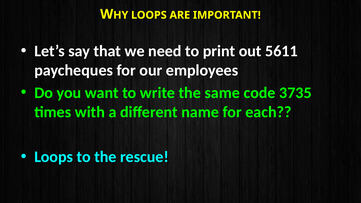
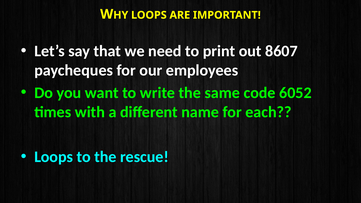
5611: 5611 -> 8607
3735: 3735 -> 6052
